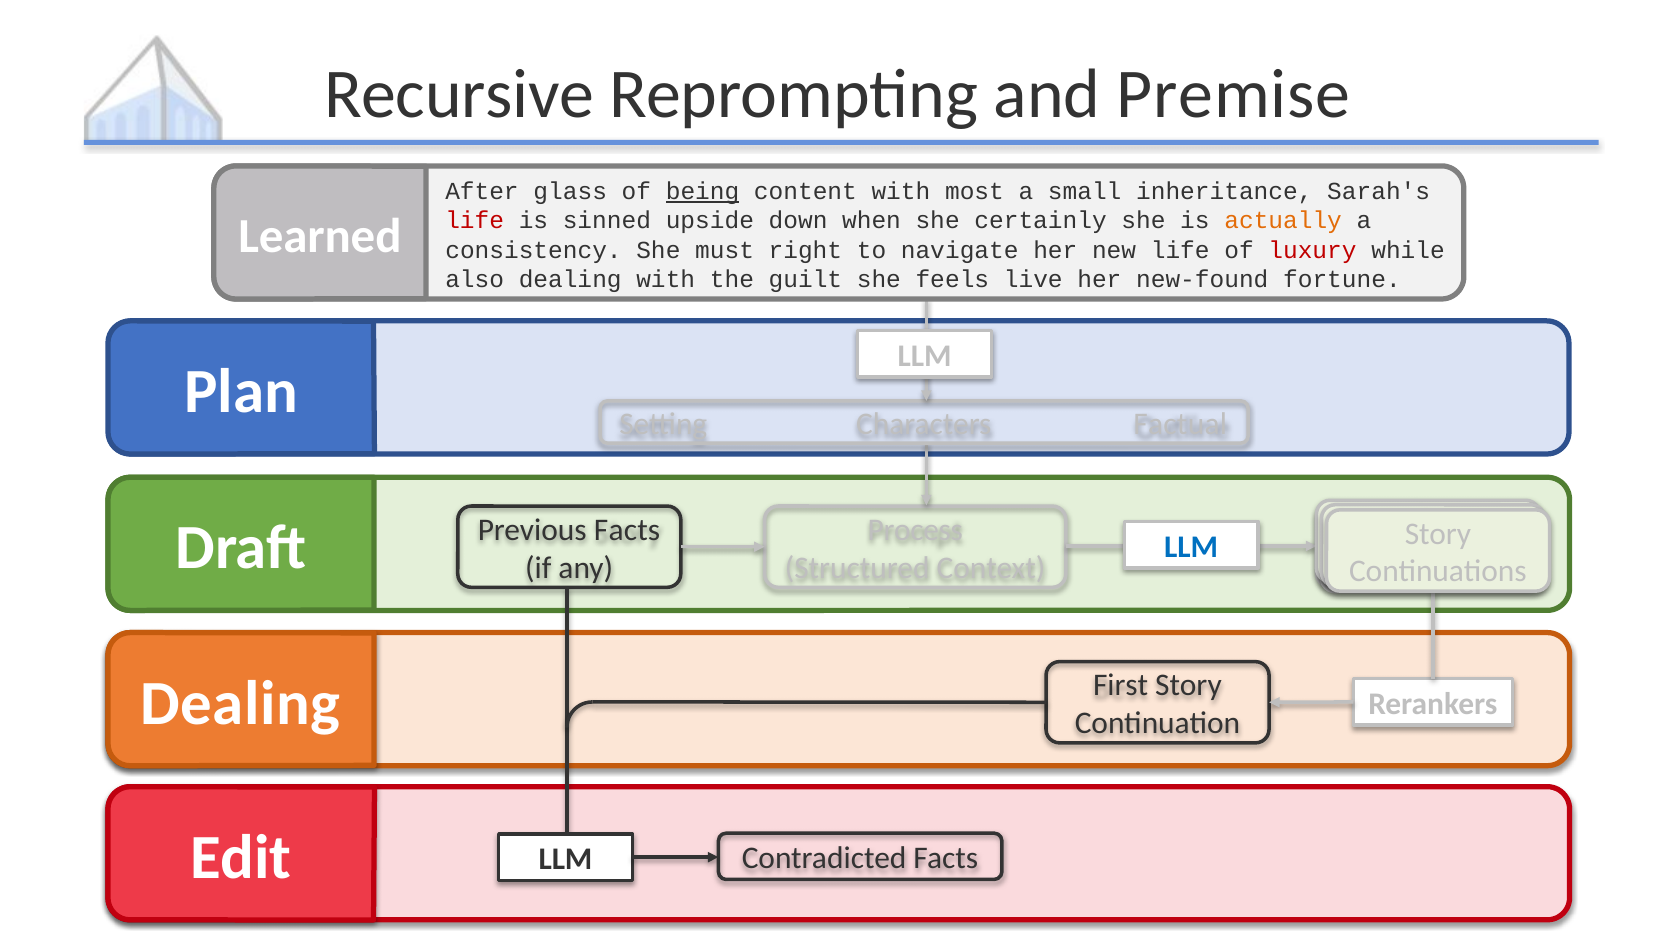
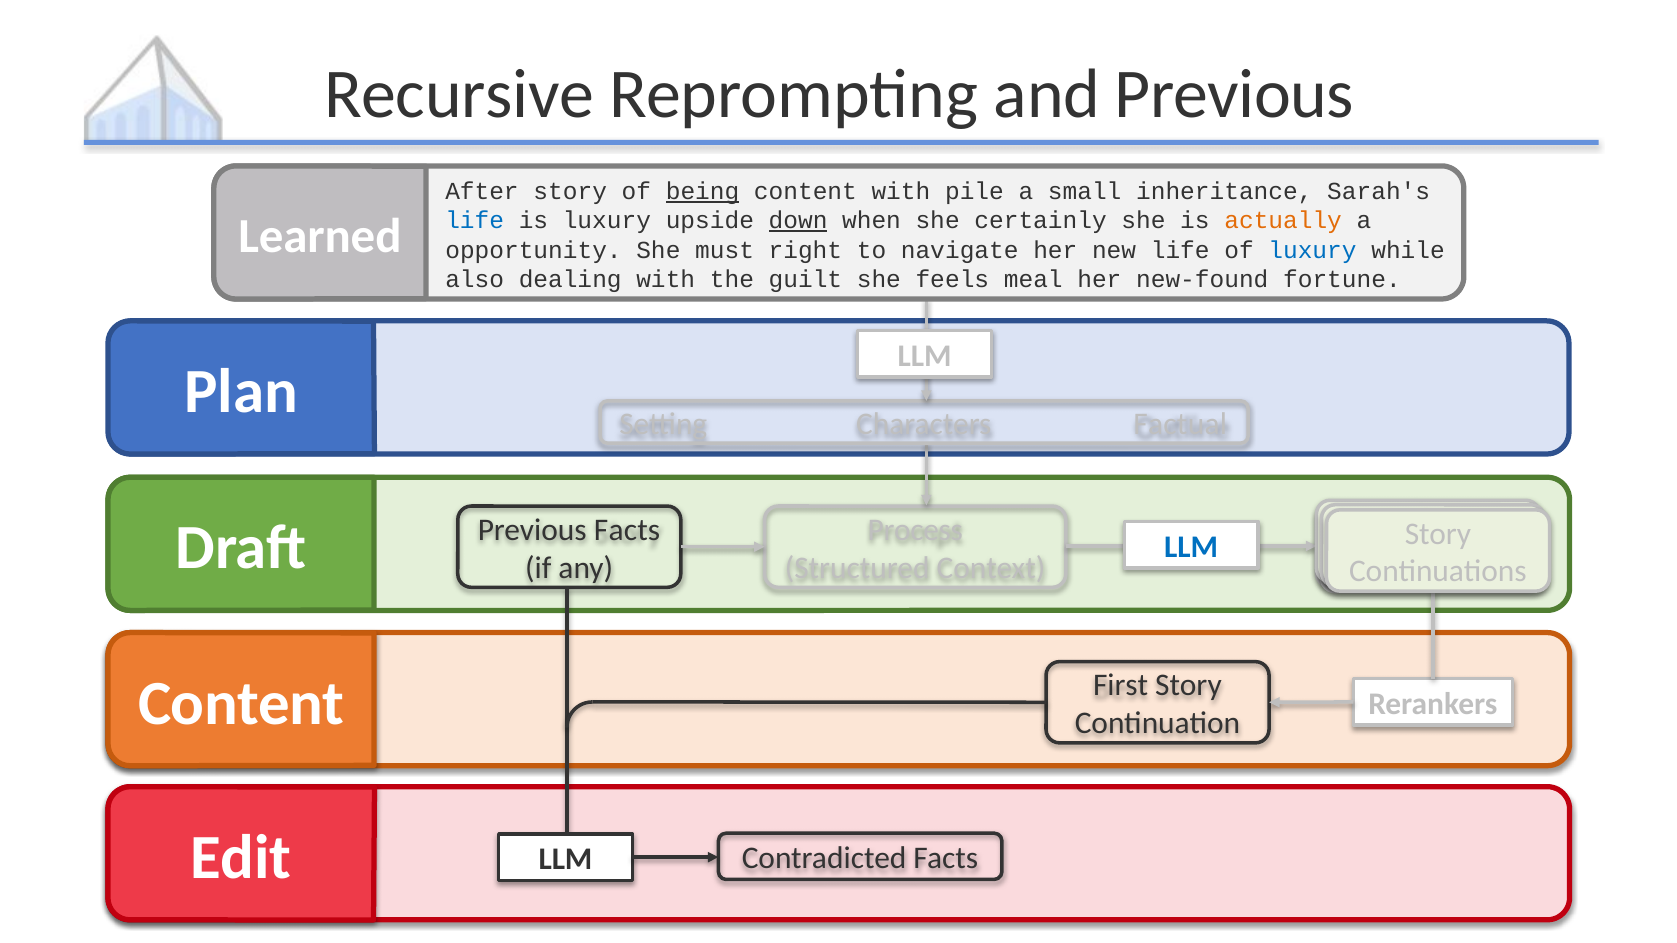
and Premise: Premise -> Previous
After glass: glass -> story
most: most -> pile
life at (475, 221) colour: red -> blue
is sinned: sinned -> luxury
down underline: none -> present
consistency: consistency -> opportunity
luxury at (1312, 250) colour: red -> blue
live: live -> meal
Dealing at (241, 704): Dealing -> Content
